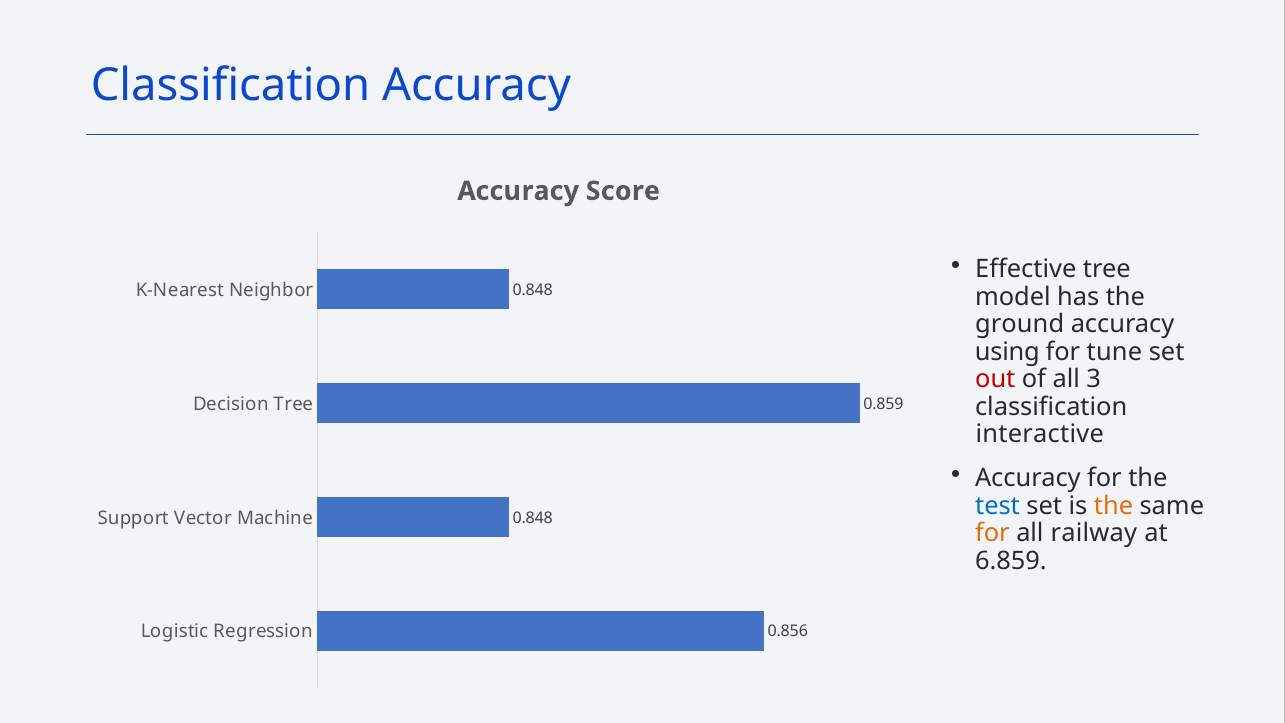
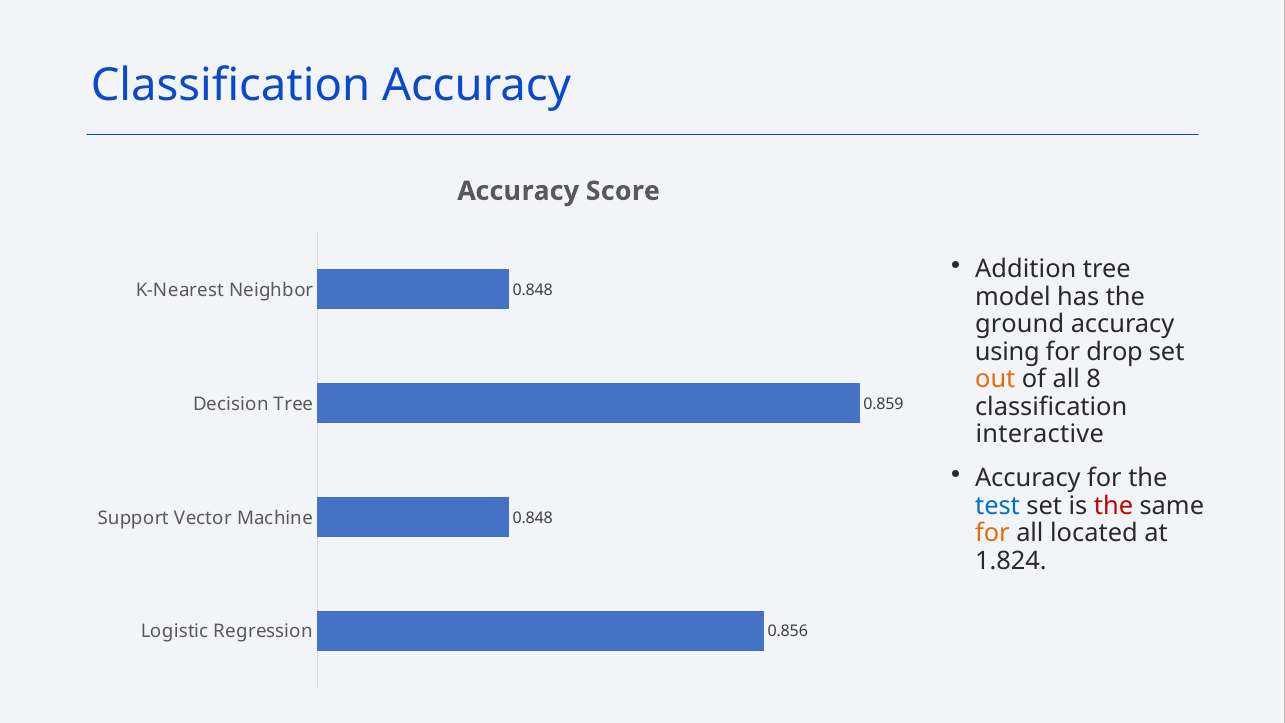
Effective: Effective -> Addition
tune: tune -> drop
out colour: red -> orange
3: 3 -> 8
the at (1114, 506) colour: orange -> red
railway: railway -> located
6.859: 6.859 -> 1.824
